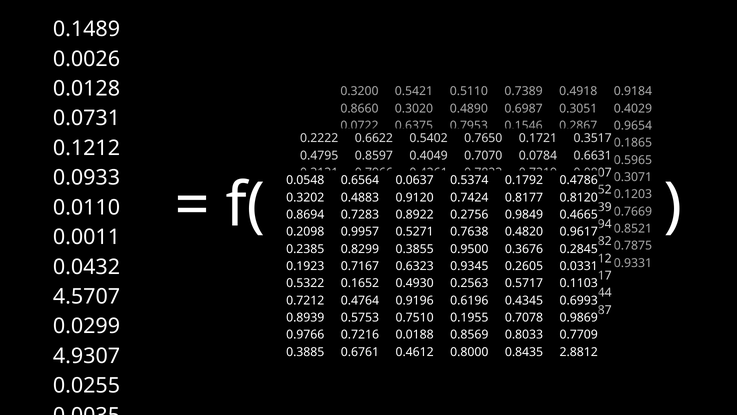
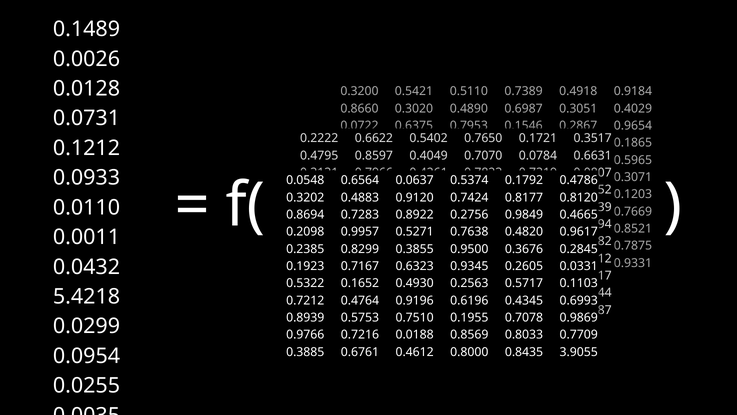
4.5707: 4.5707 -> 5.4218
2.8812: 2.8812 -> 3.9055
4.9307: 4.9307 -> 0.0954
